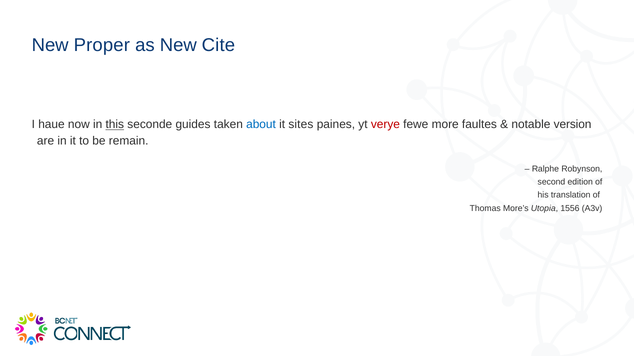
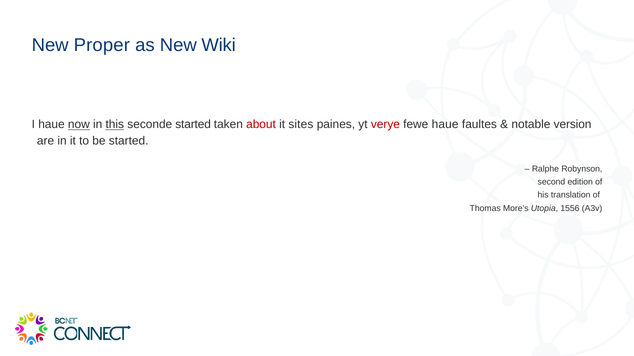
Cite: Cite -> Wiki
now underline: none -> present
seconde guides: guides -> started
about colour: blue -> red
fewe more: more -> haue
be remain: remain -> started
